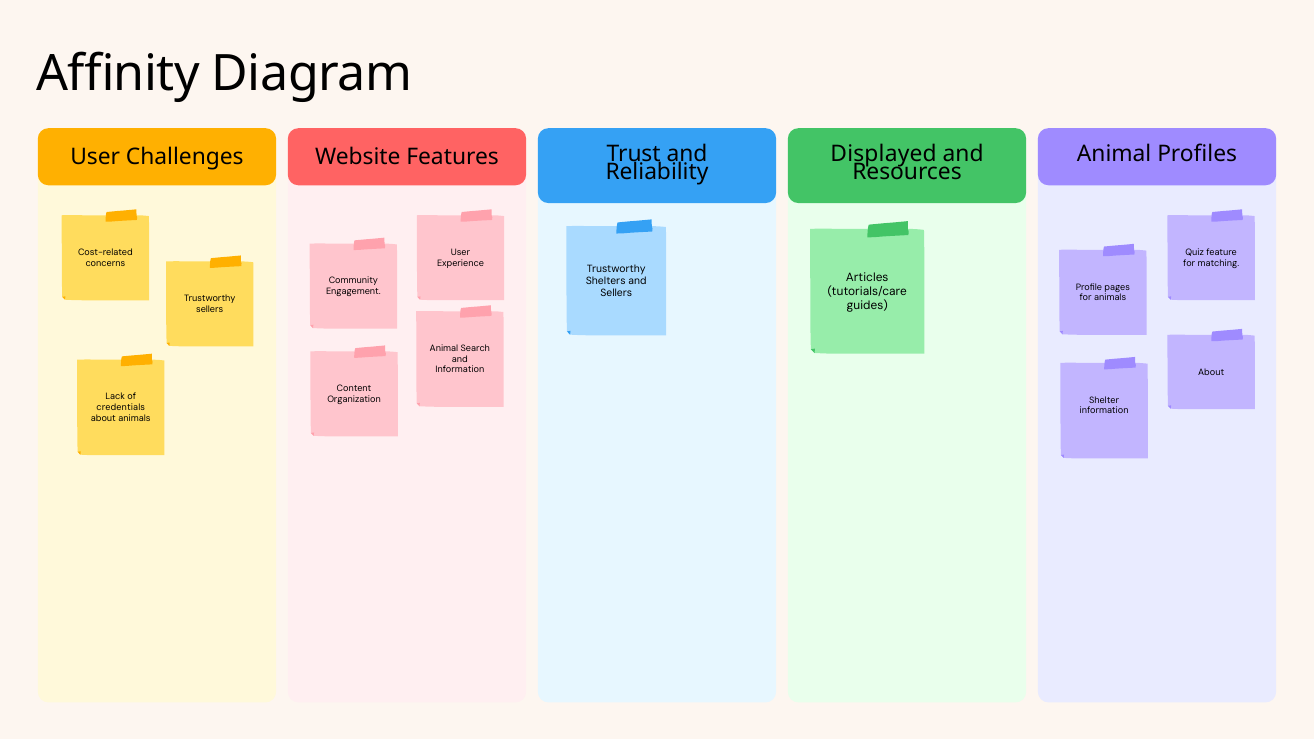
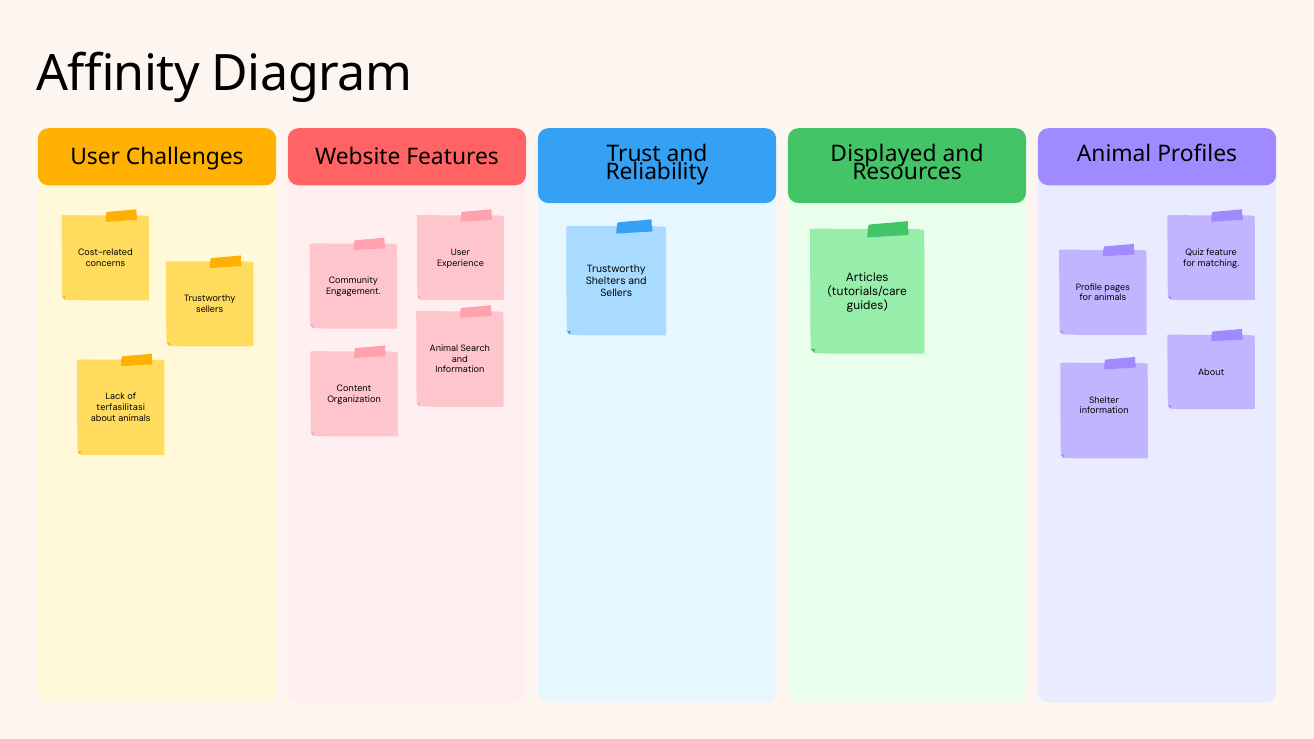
credentials: credentials -> terfasilitasi
